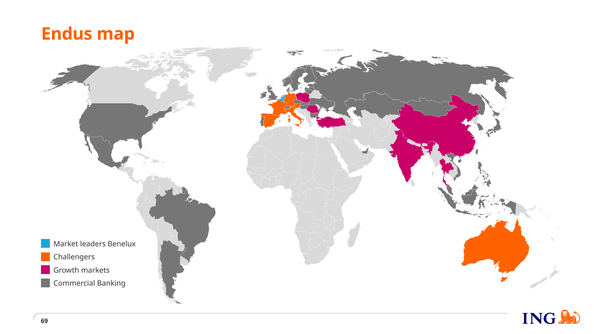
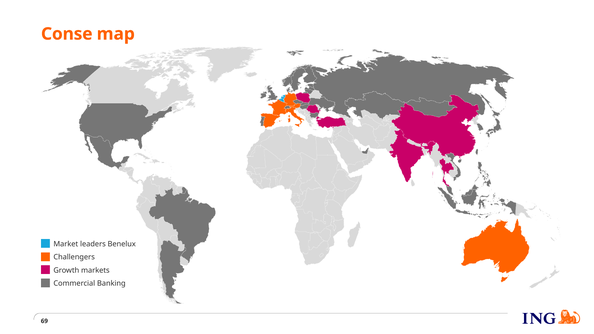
Endus: Endus -> Conse
